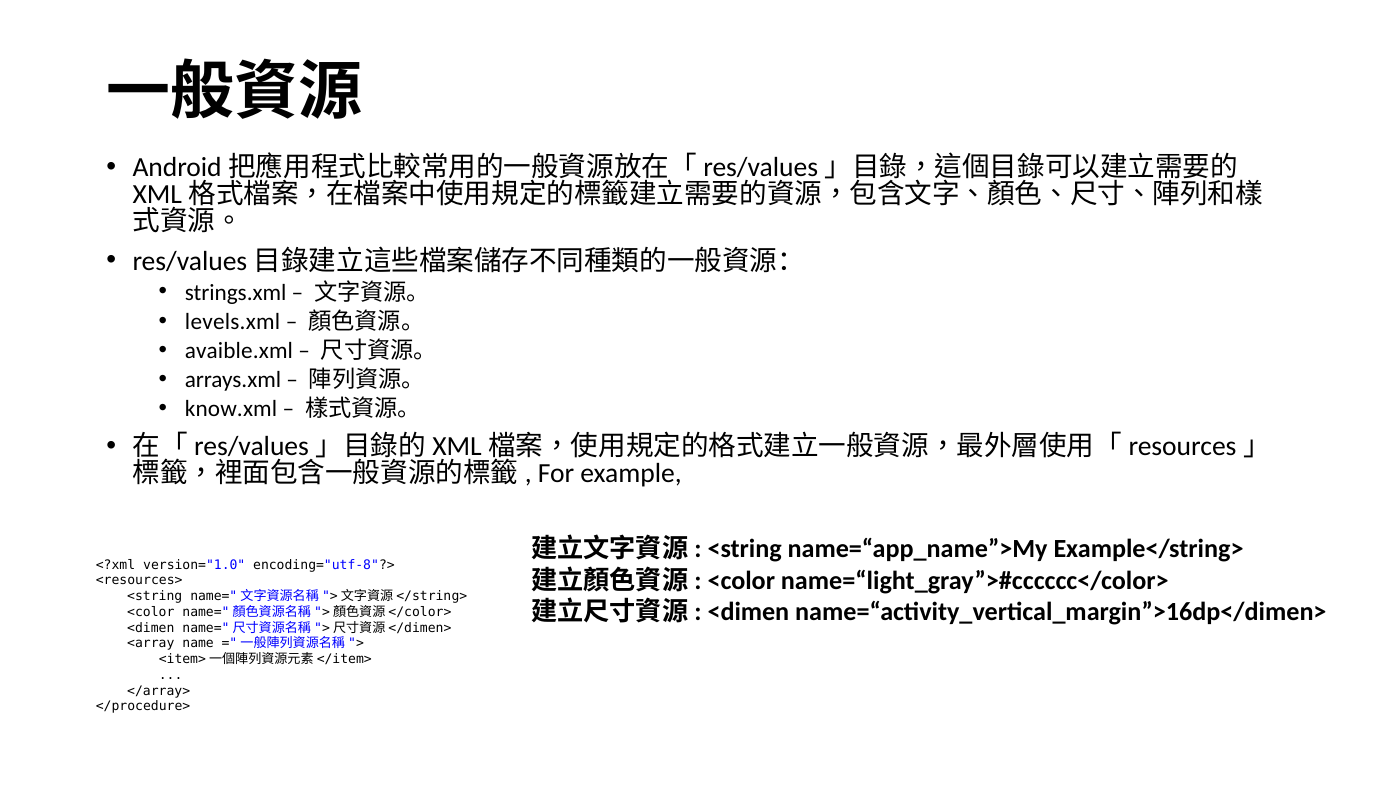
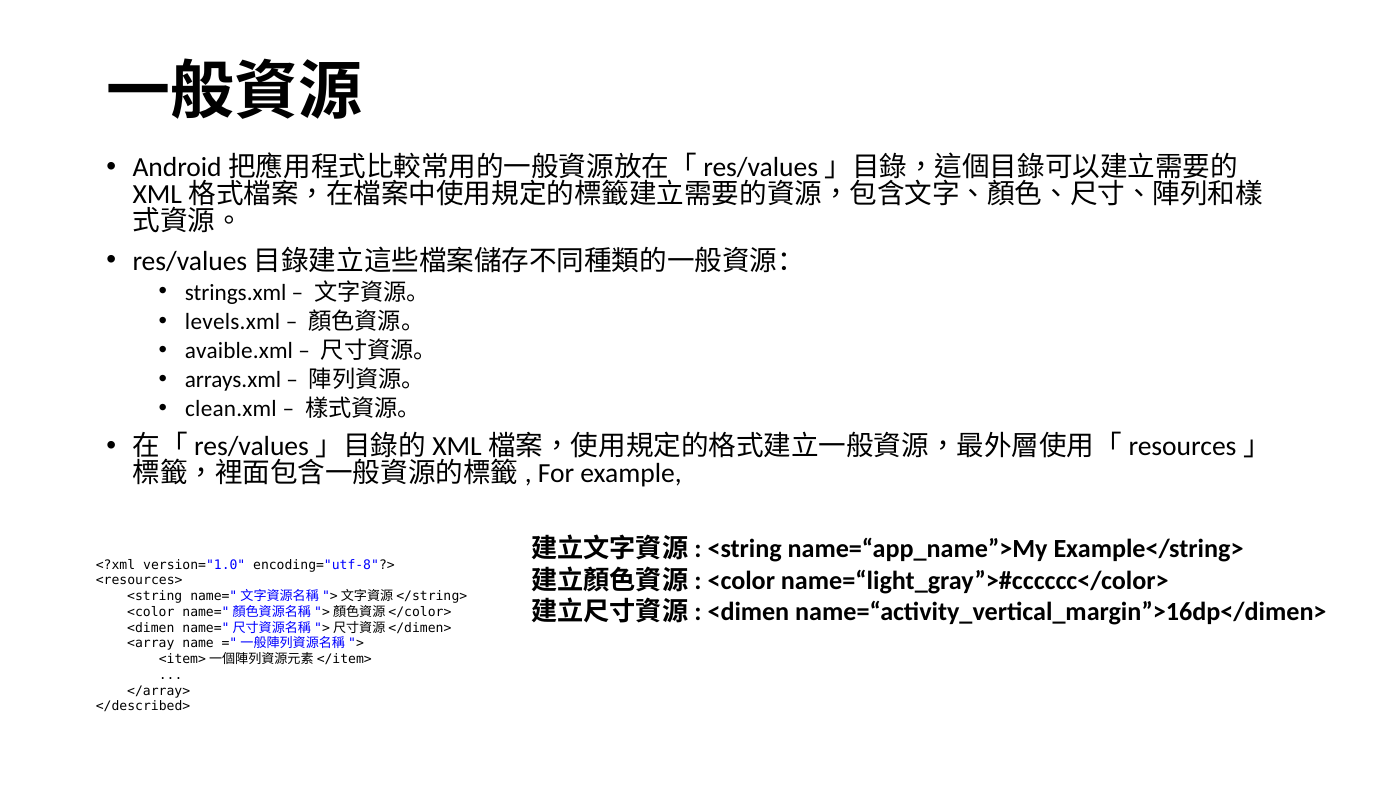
know.xml: know.xml -> clean.xml
</procedure>: </procedure> -> </described>
